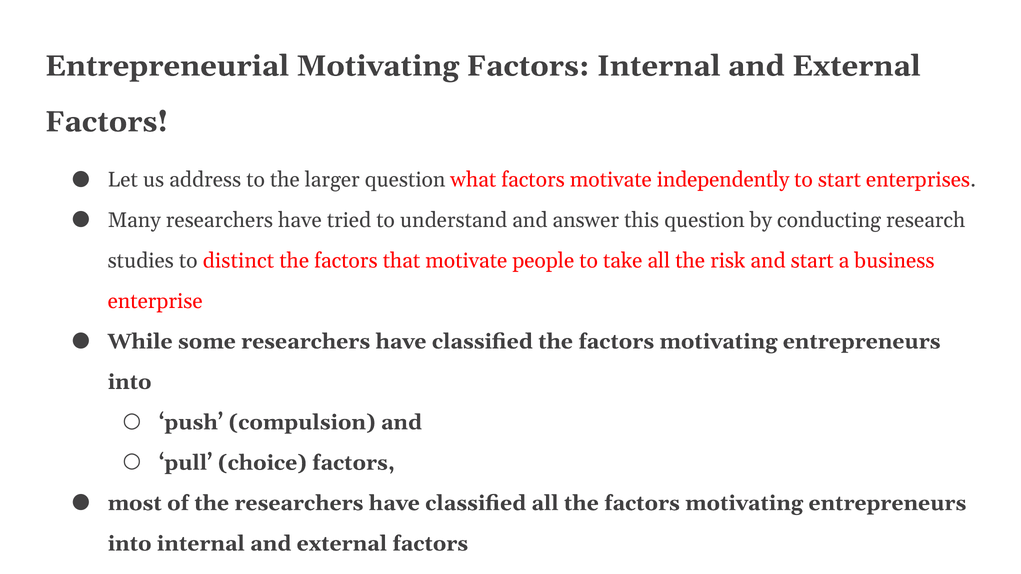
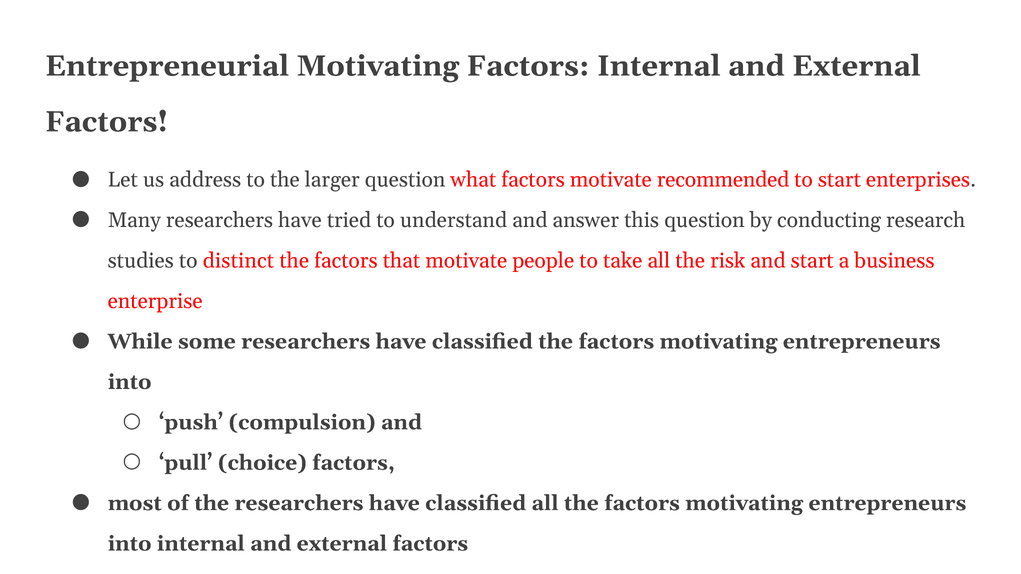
independently: independently -> recommended
